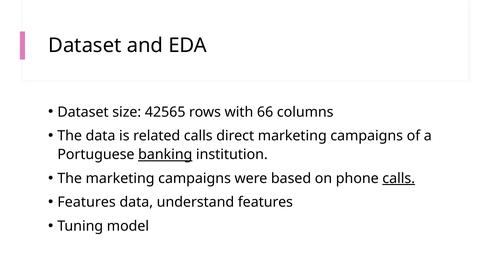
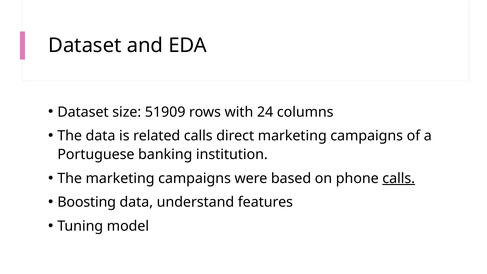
42565: 42565 -> 51909
66: 66 -> 24
banking underline: present -> none
Features at (87, 202): Features -> Boosting
